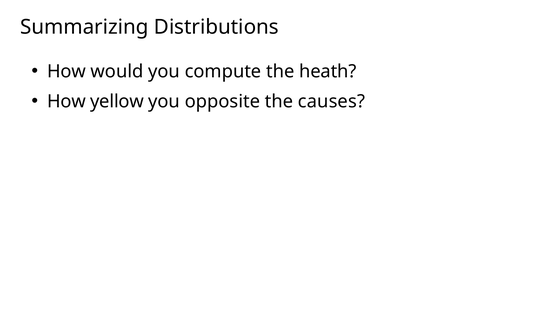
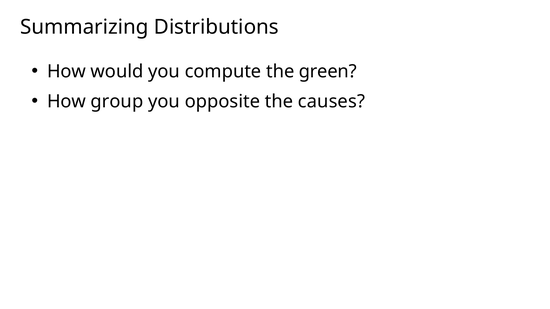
heath: heath -> green
yellow: yellow -> group
